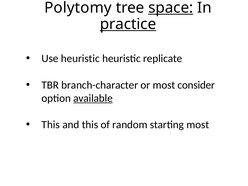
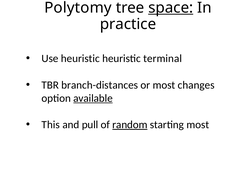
practice underline: present -> none
replicate: replicate -> terminal
branch-character: branch-character -> branch-distances
consider: consider -> changes
and this: this -> pull
random underline: none -> present
